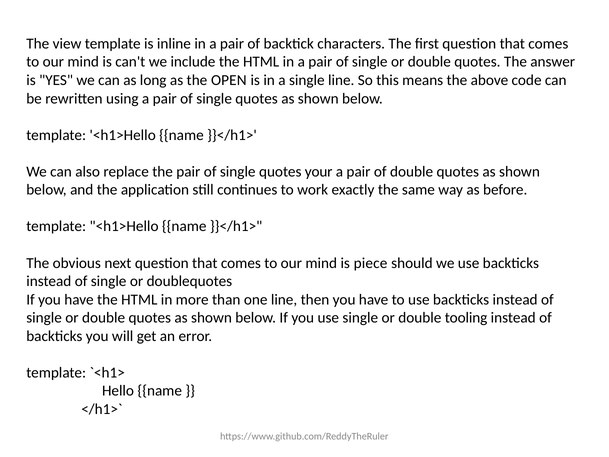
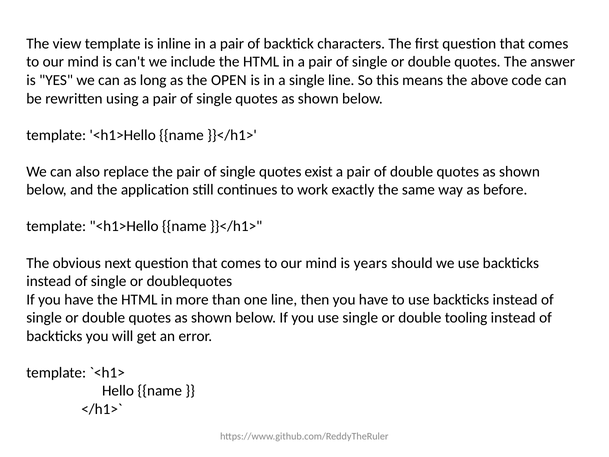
your: your -> exist
piece: piece -> years
